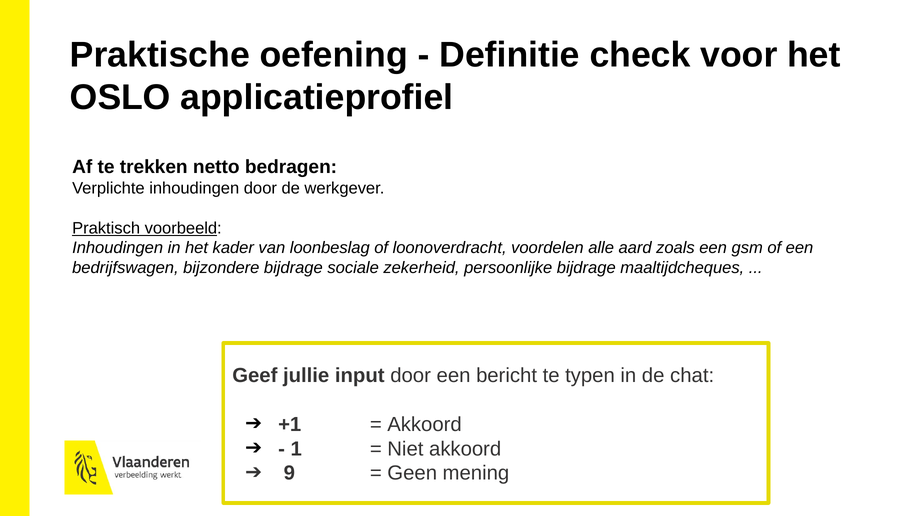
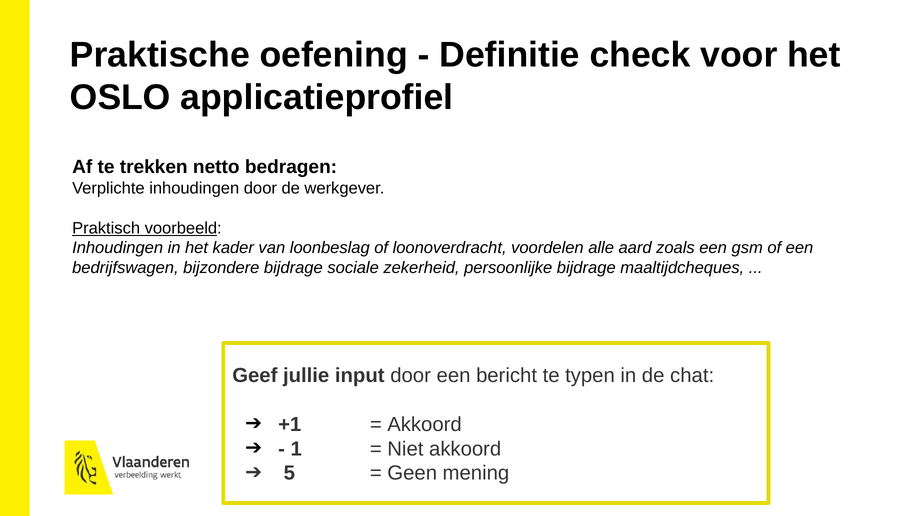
9: 9 -> 5
